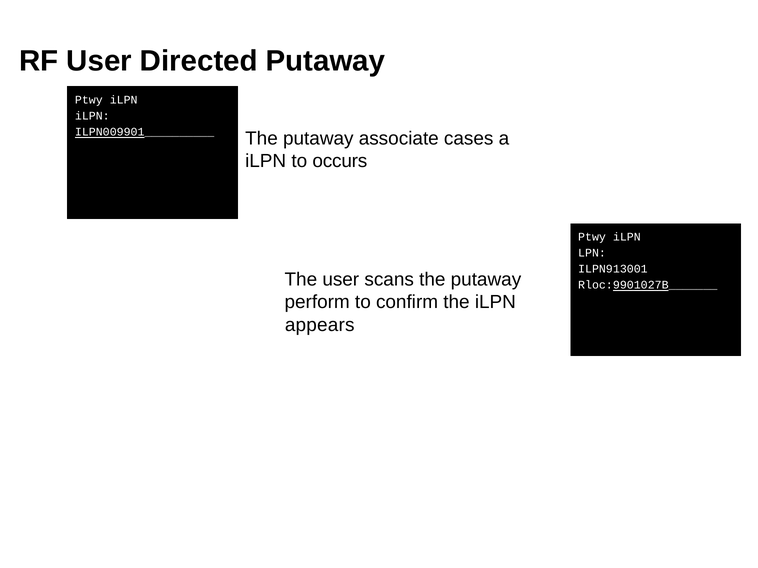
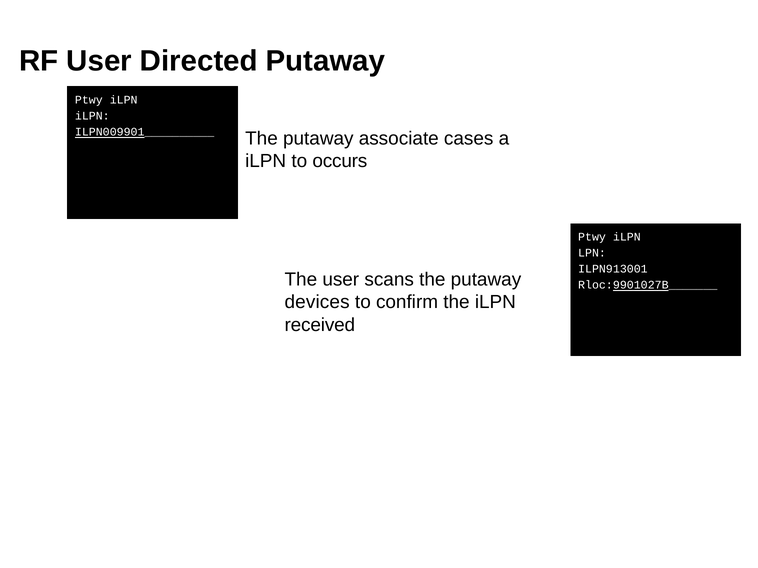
perform: perform -> devices
appears: appears -> received
